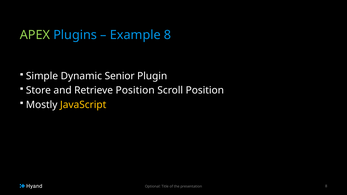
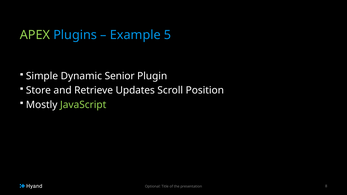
Example 8: 8 -> 5
Retrieve Position: Position -> Updates
JavaScript colour: yellow -> light green
